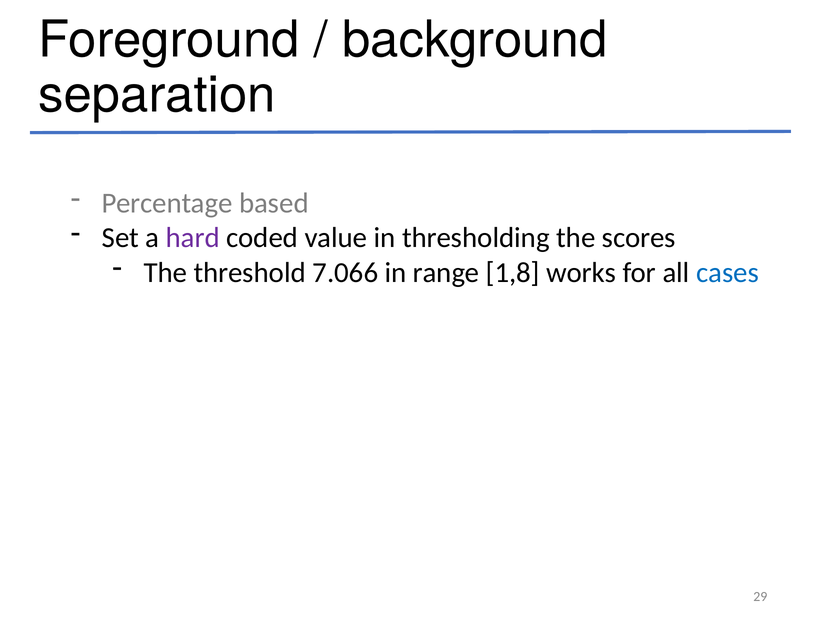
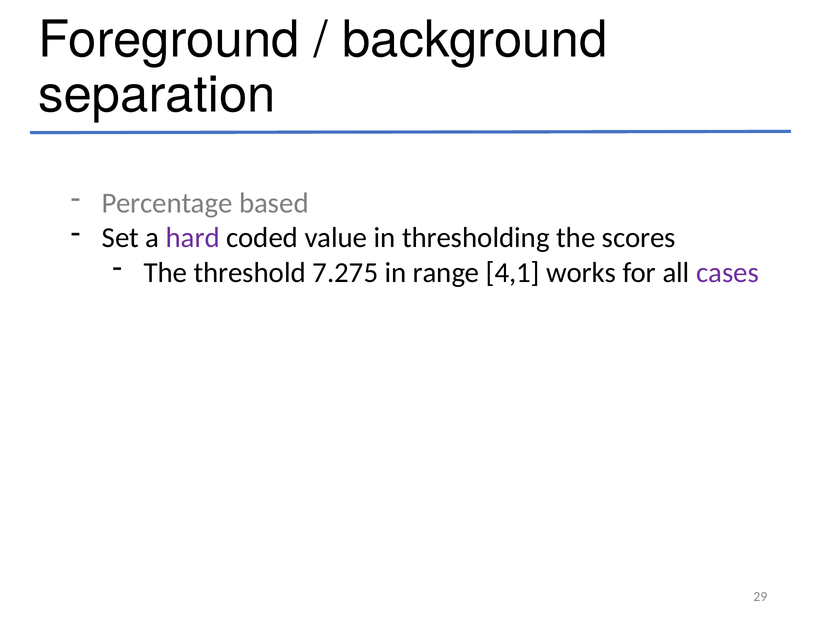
7.066: 7.066 -> 7.275
1,8: 1,8 -> 4,1
cases colour: blue -> purple
